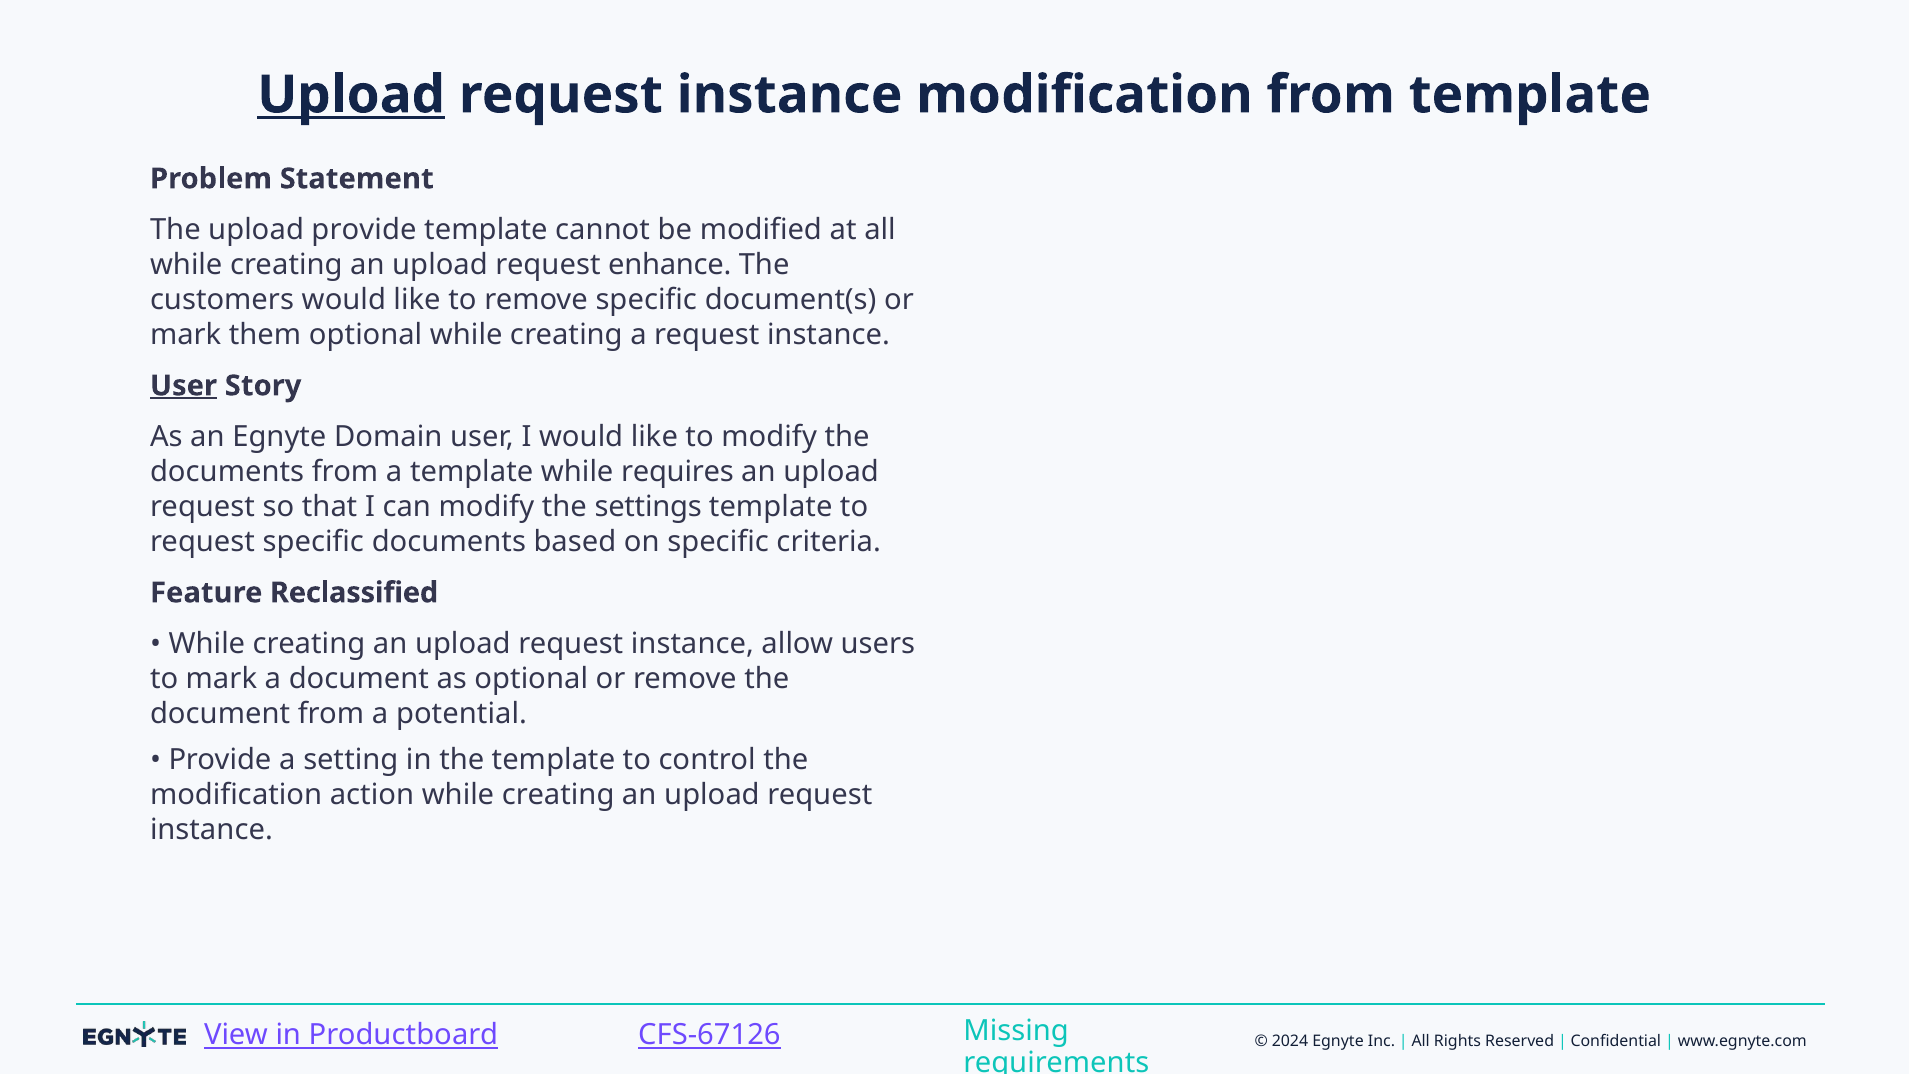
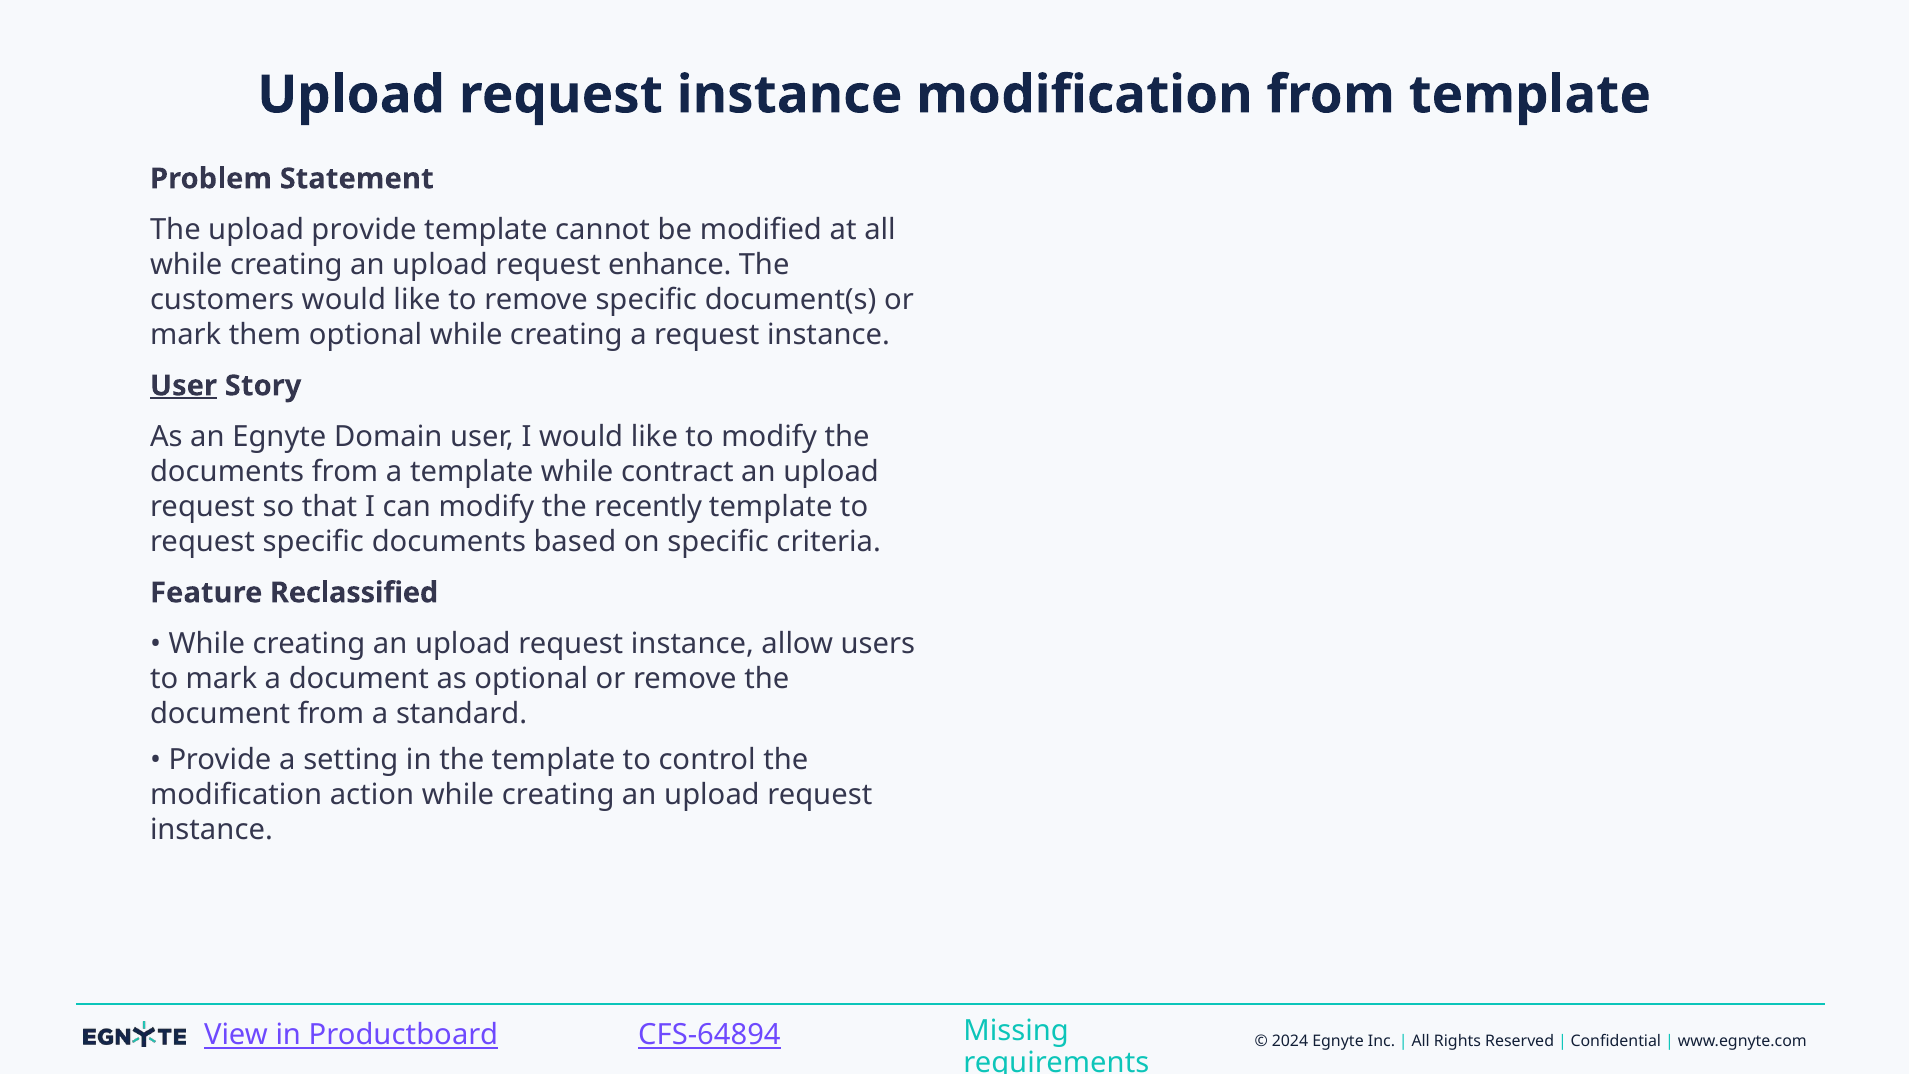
Upload at (351, 95) underline: present -> none
requires: requires -> contract
settings: settings -> recently
potential: potential -> standard
CFS-67126: CFS-67126 -> CFS-64894
